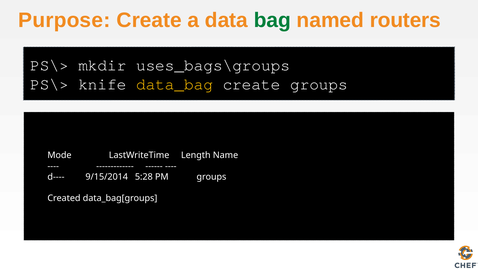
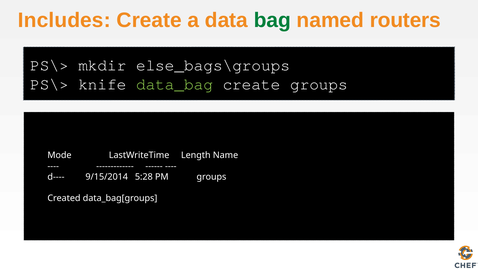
Purpose: Purpose -> Includes
uses_bags\groups: uses_bags\groups -> else_bags\groups
data_bag colour: yellow -> light green
